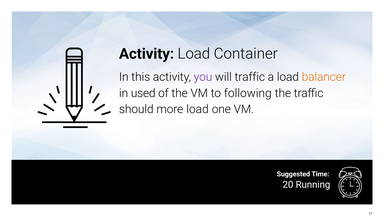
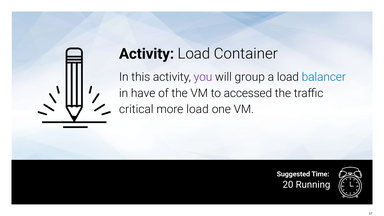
will traffic: traffic -> group
balancer colour: orange -> blue
used: used -> have
following: following -> accessed
should: should -> critical
